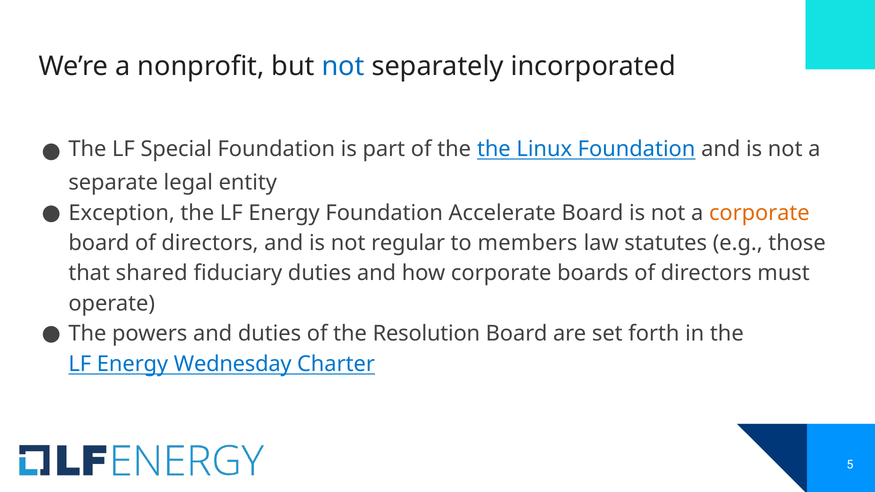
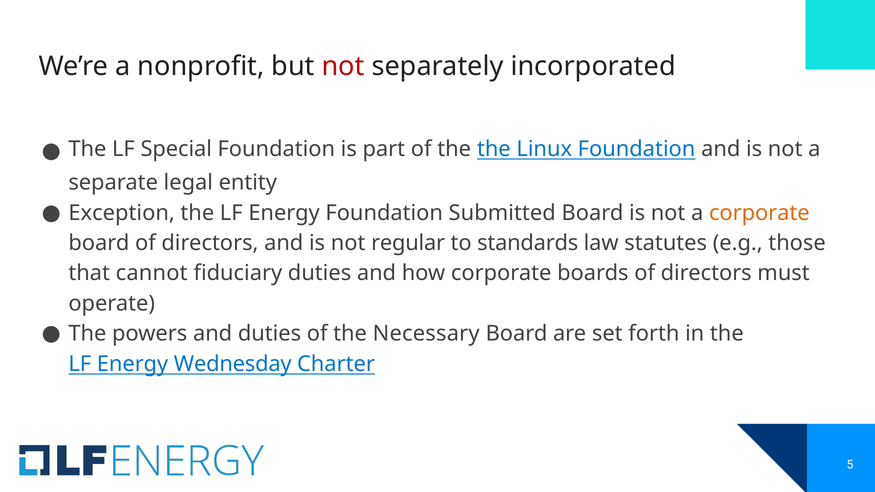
not at (343, 66) colour: blue -> red
Accelerate: Accelerate -> Submitted
members: members -> standards
shared: shared -> cannot
Resolution: Resolution -> Necessary
